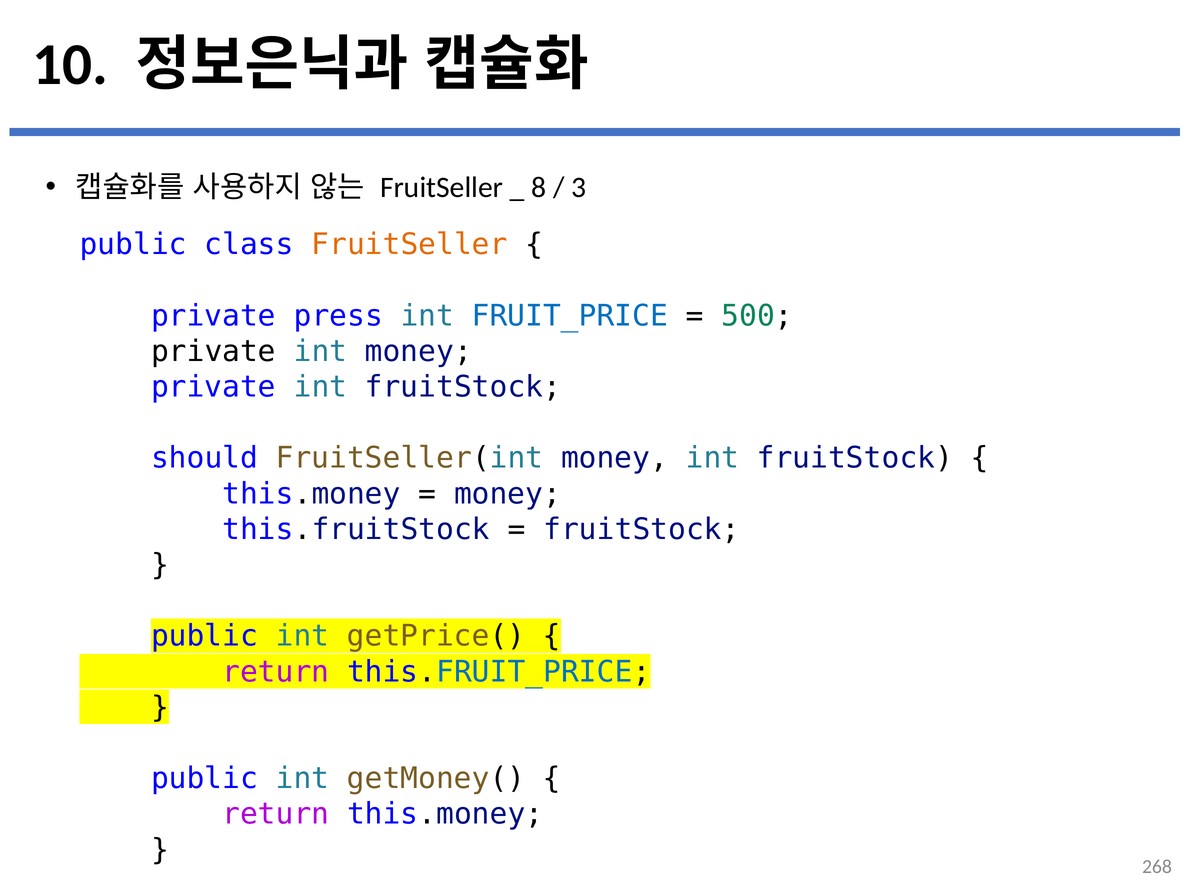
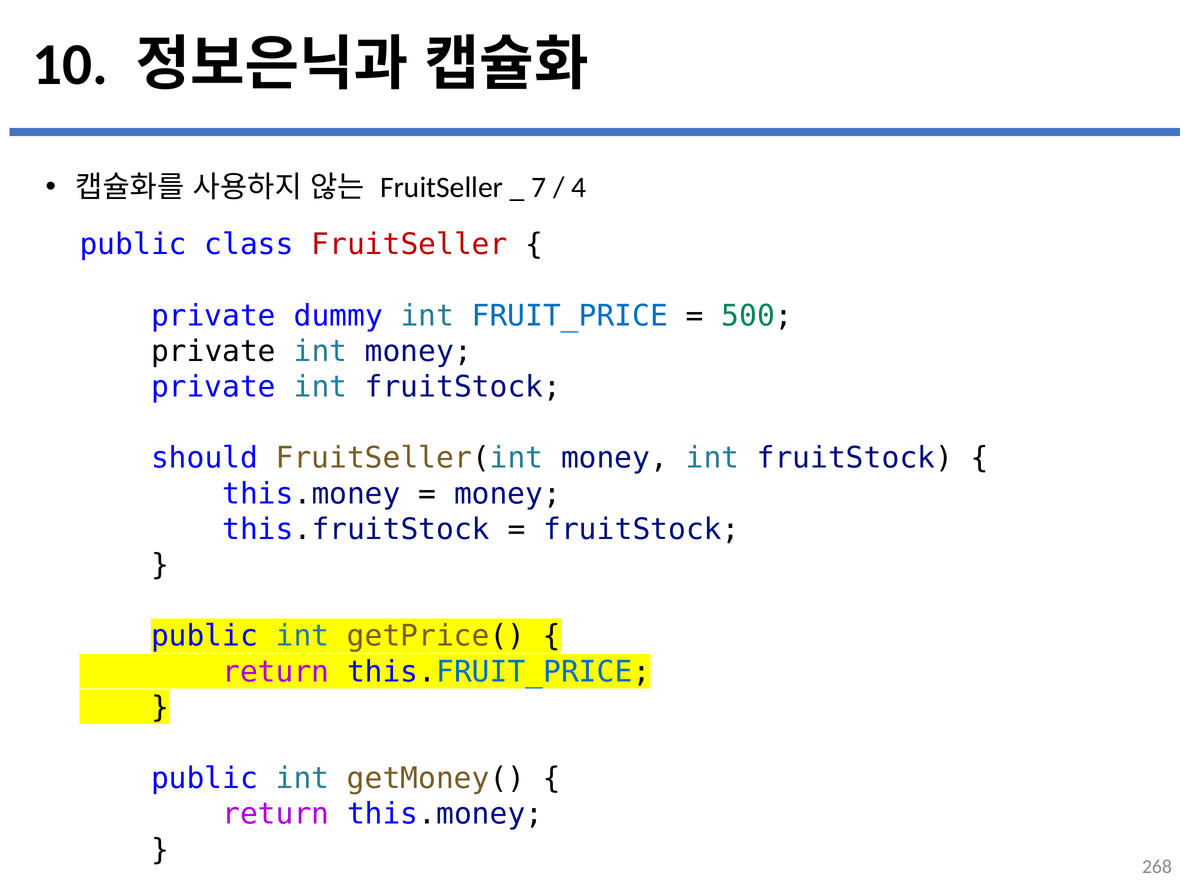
8: 8 -> 7
3: 3 -> 4
FruitSeller at (409, 244) colour: orange -> red
press: press -> dummy
